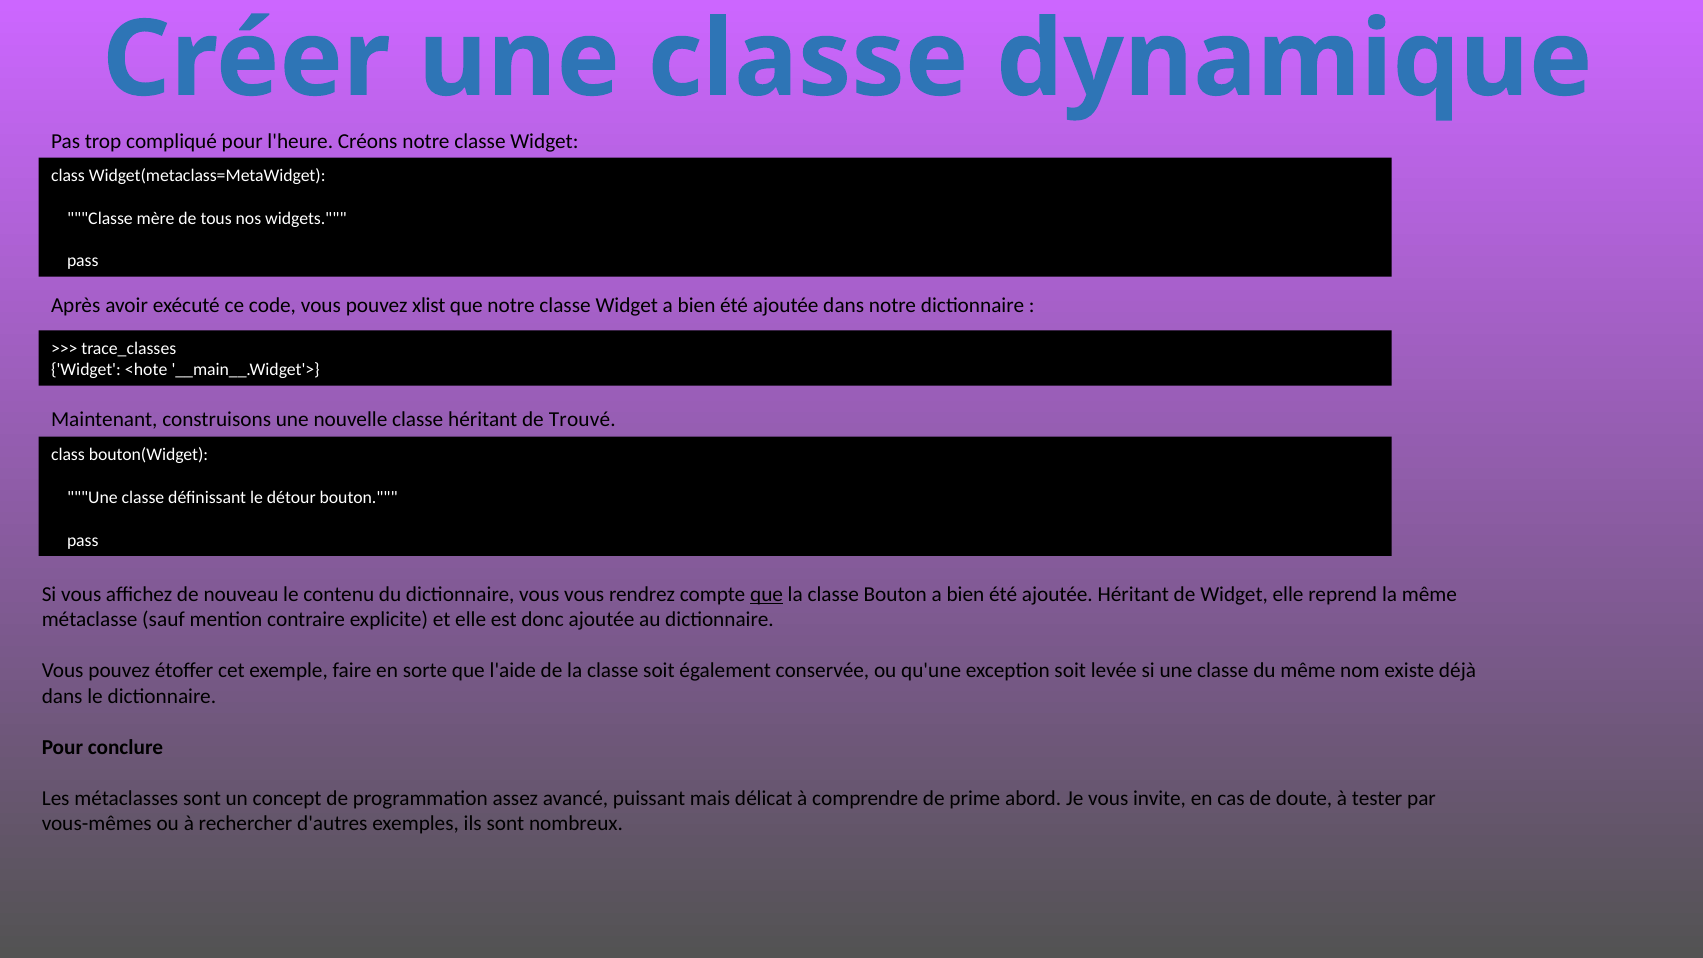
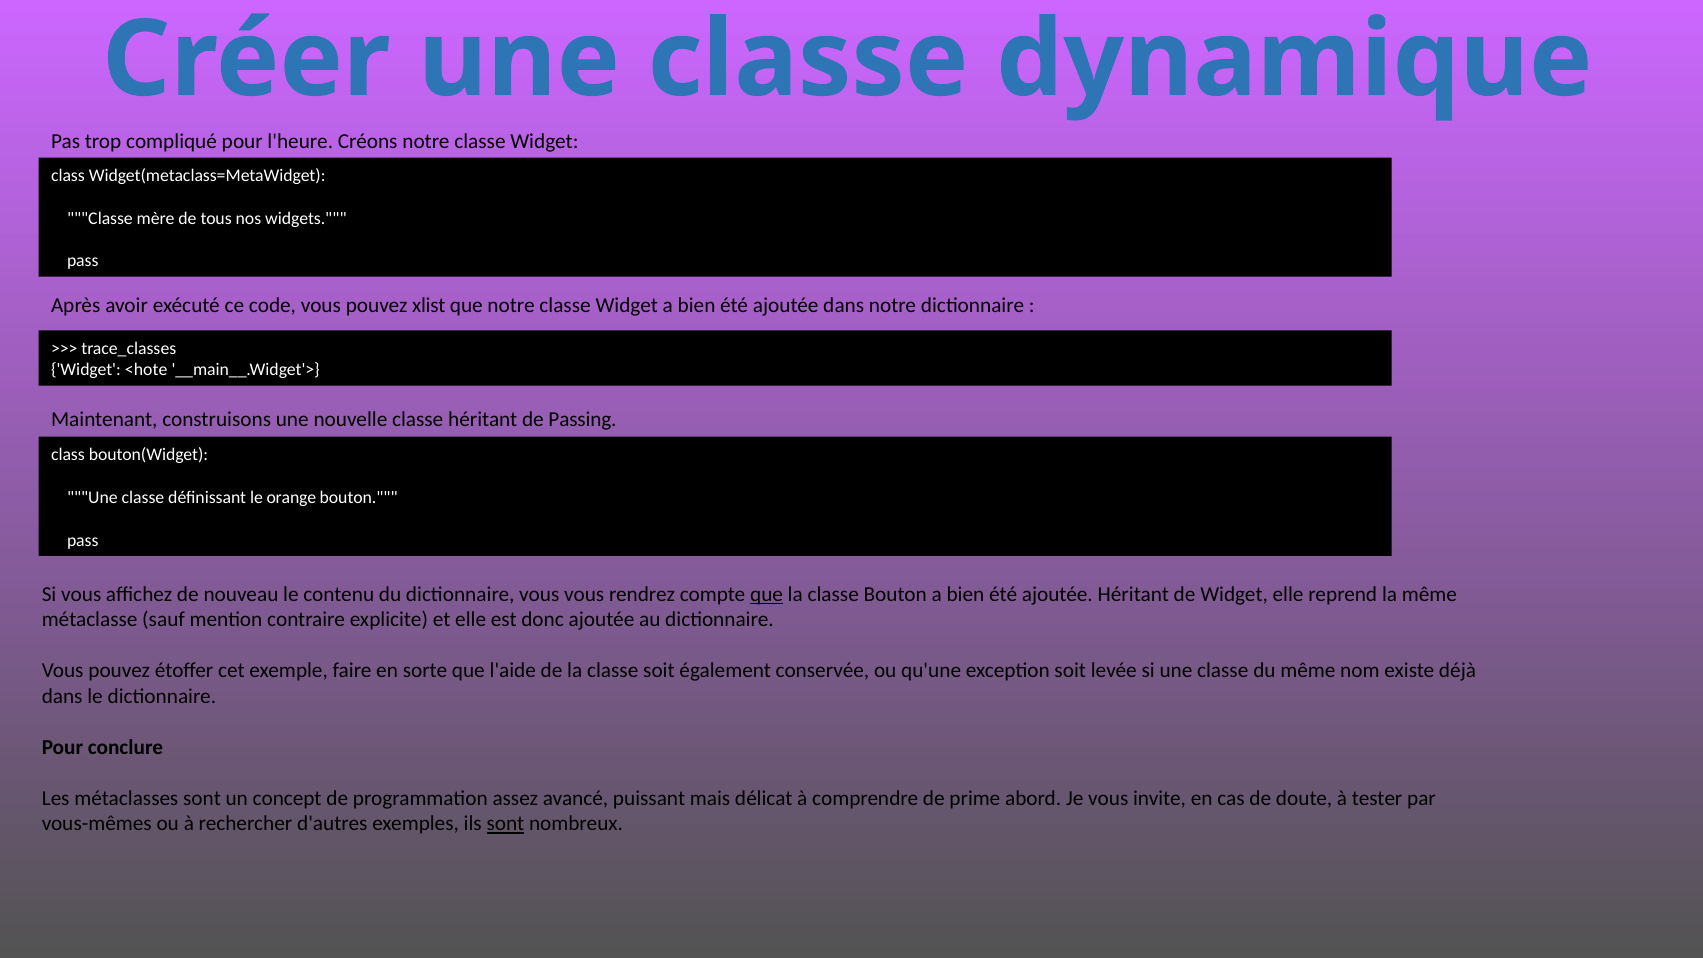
Trouvé: Trouvé -> Passing
détour: détour -> orange
sont at (505, 824) underline: none -> present
